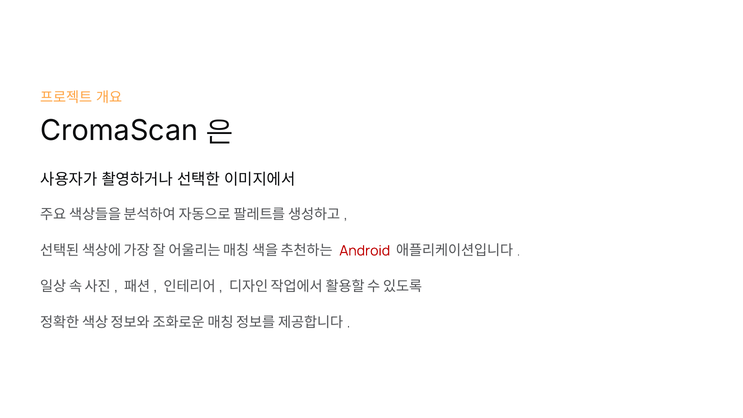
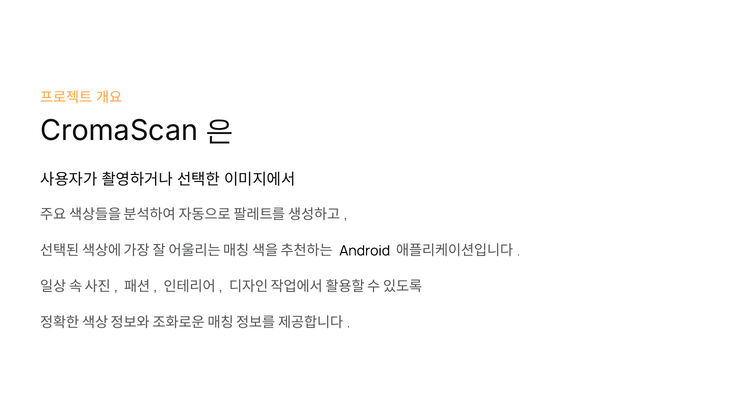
Android colour: red -> black
